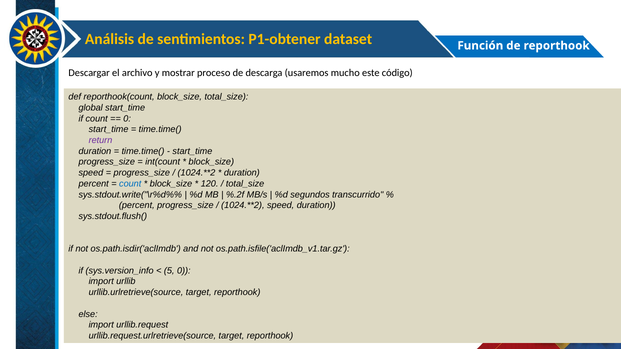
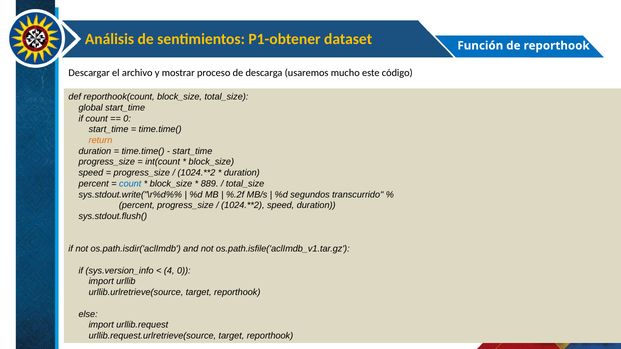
return colour: purple -> orange
120: 120 -> 889
5: 5 -> 4
